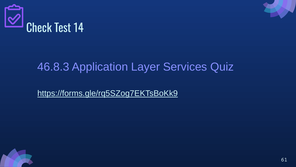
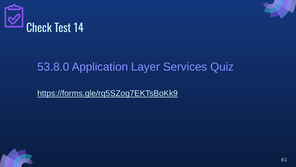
46.8.3: 46.8.3 -> 53.8.0
